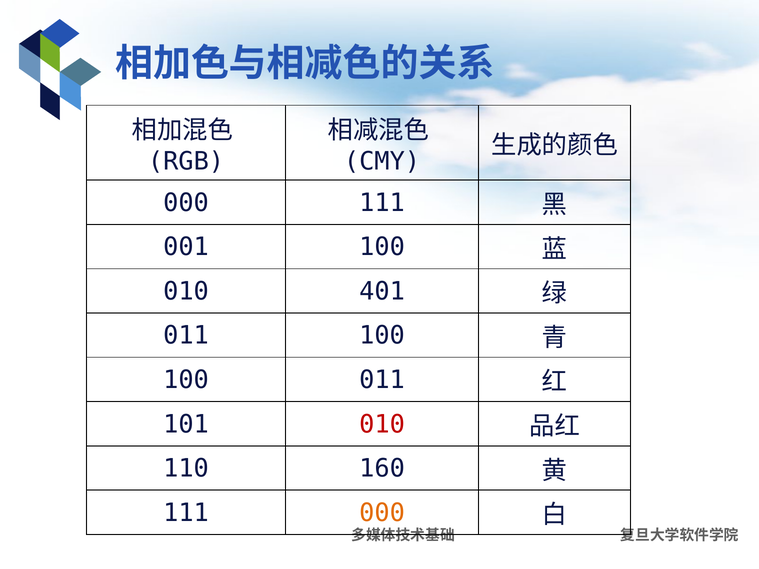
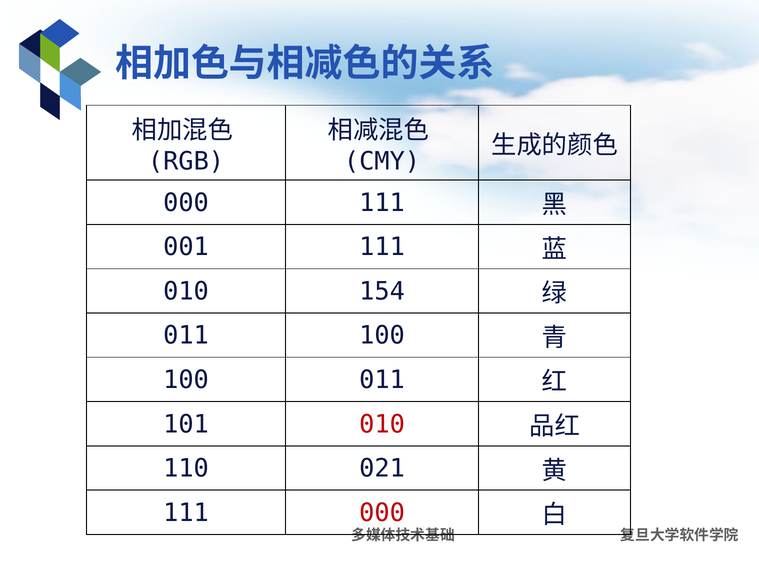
001 100: 100 -> 111
401: 401 -> 154
160: 160 -> 021
000 at (382, 513) colour: orange -> red
